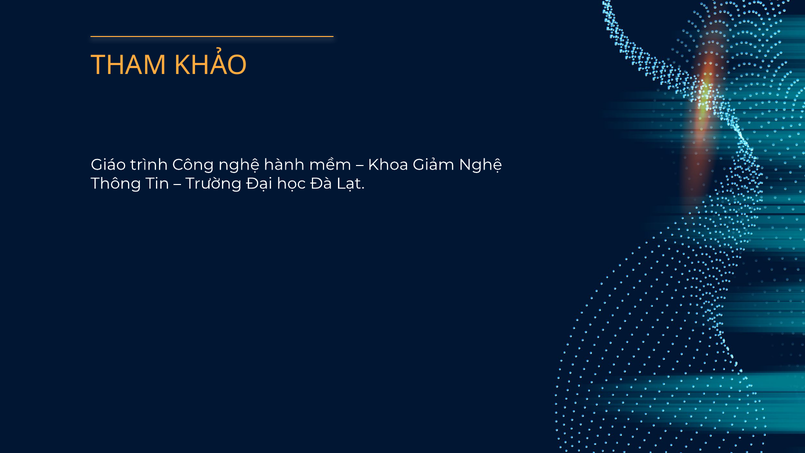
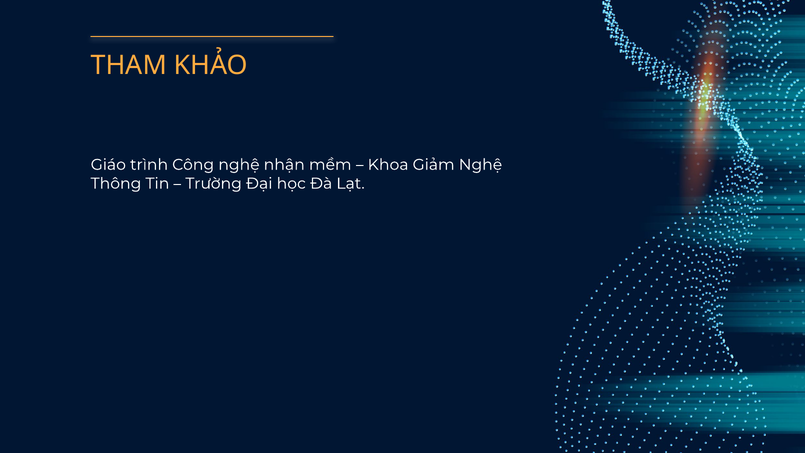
hành: hành -> nhận
